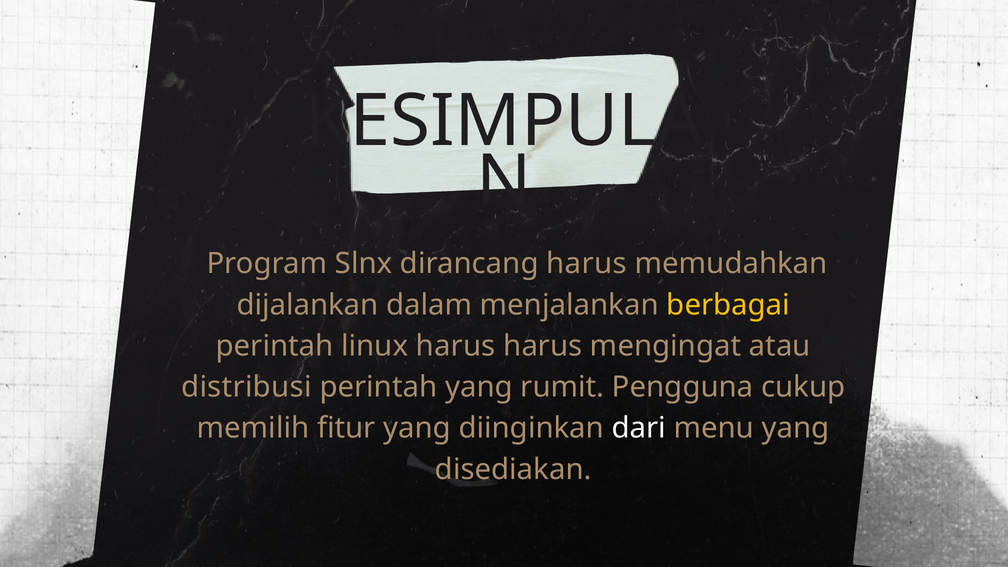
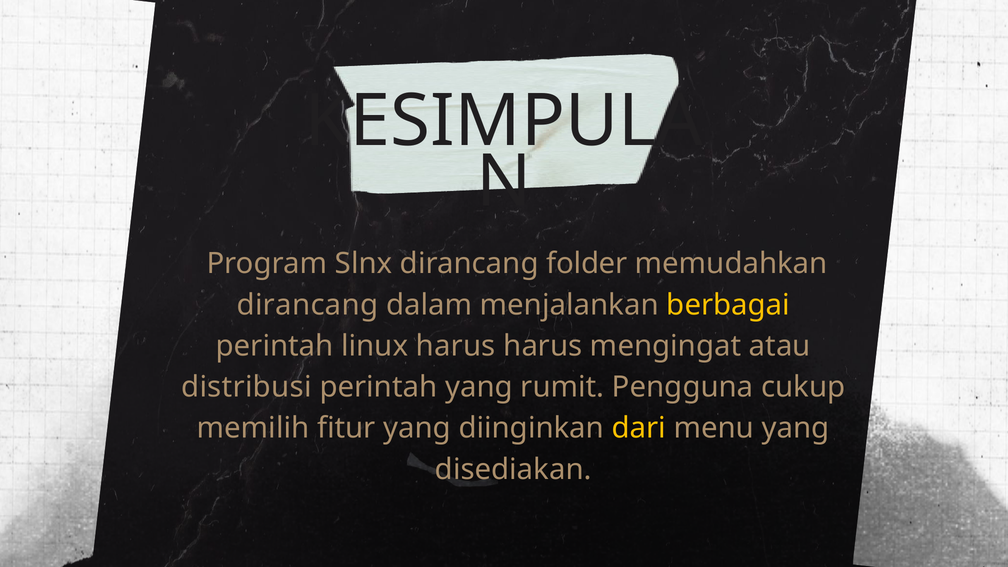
dirancang harus: harus -> folder
dijalankan at (308, 305): dijalankan -> dirancang
dari colour: white -> yellow
